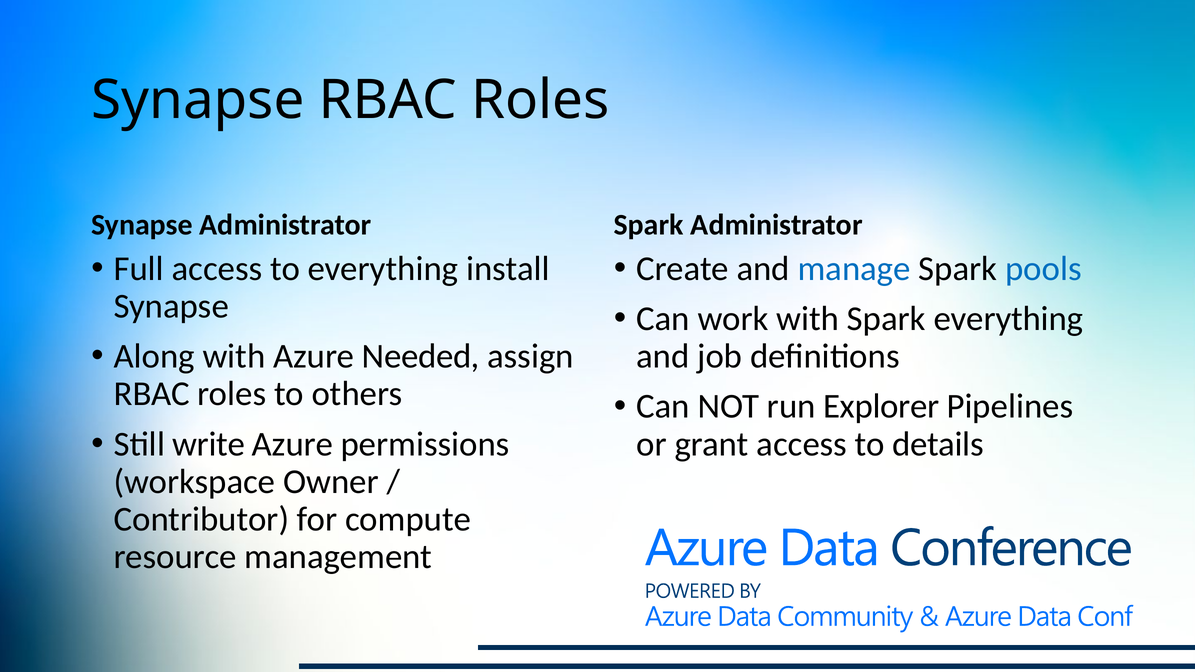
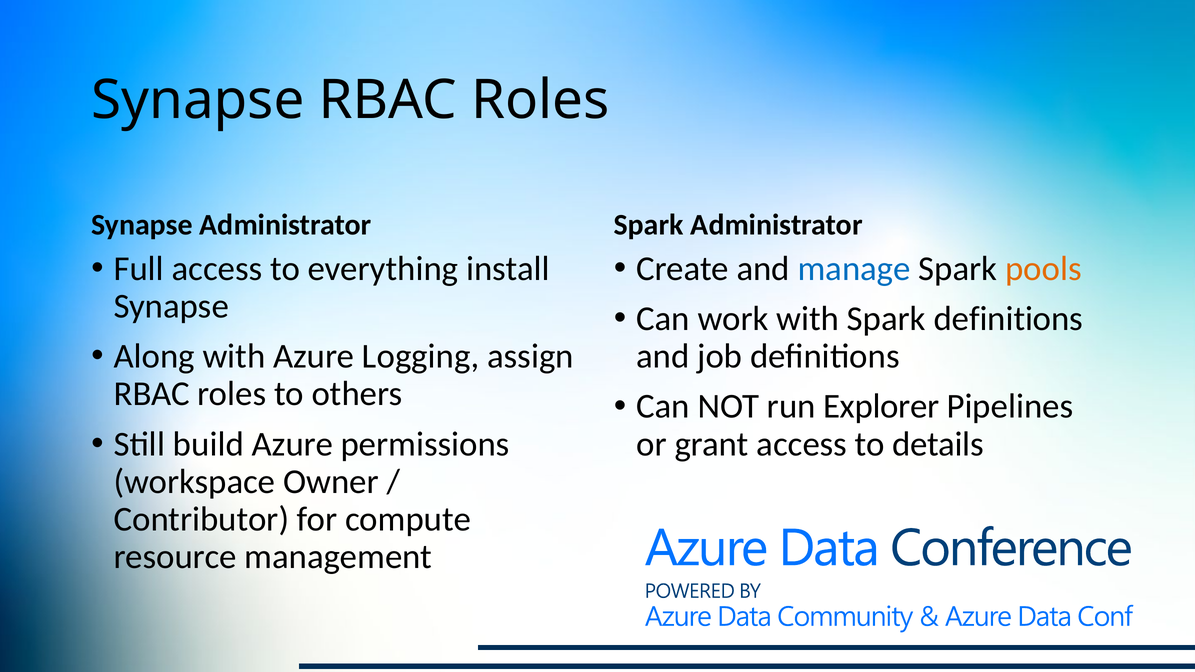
pools colour: blue -> orange
Spark everything: everything -> definitions
Needed: Needed -> Logging
write: write -> build
